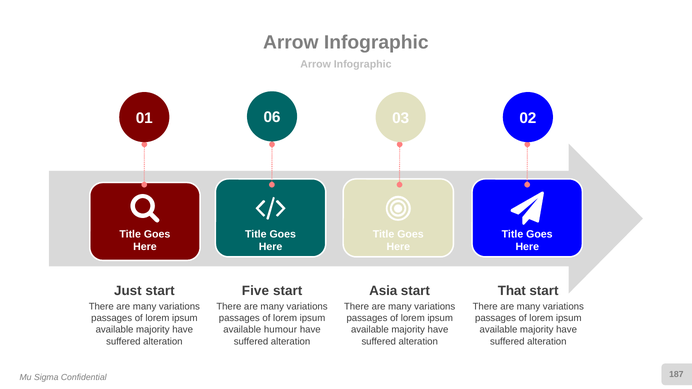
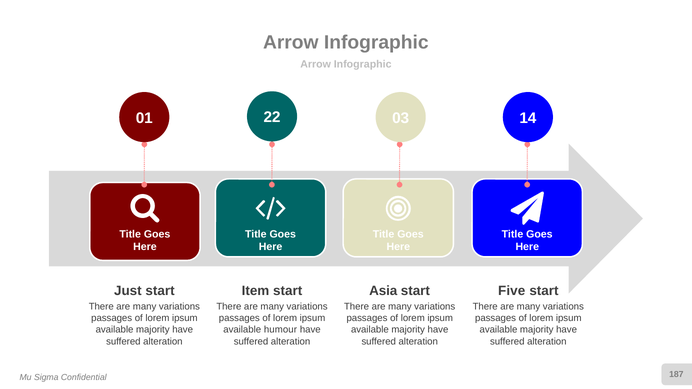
06: 06 -> 22
02: 02 -> 14
Five: Five -> Item
That: That -> Five
